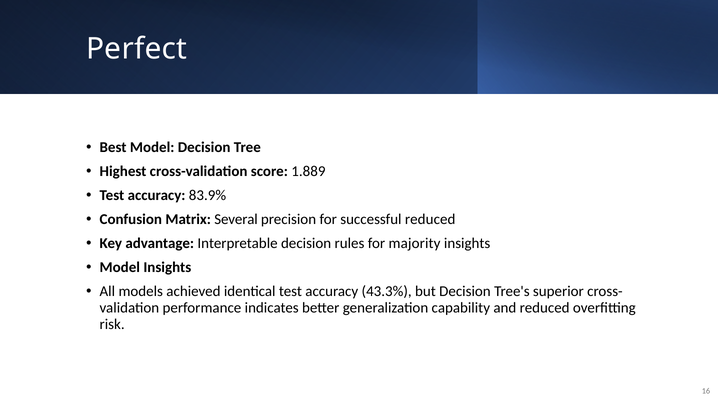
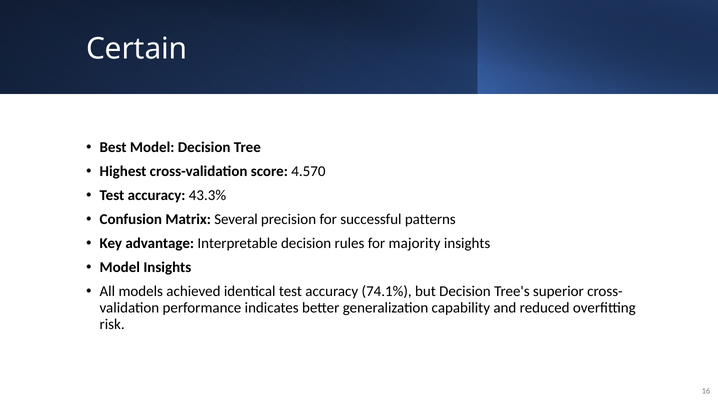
Perfect: Perfect -> Certain
1.889: 1.889 -> 4.570
83.9%: 83.9% -> 43.3%
successful reduced: reduced -> patterns
43.3%: 43.3% -> 74.1%
